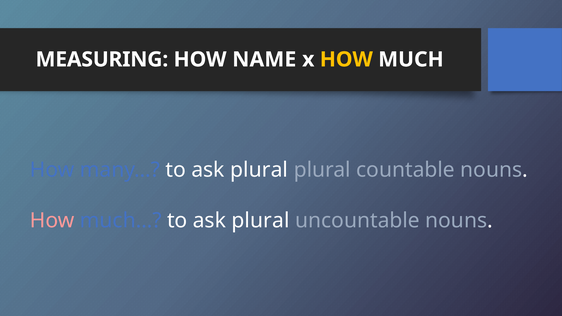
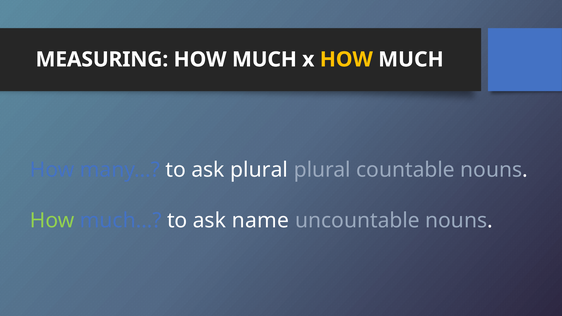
NAME at (264, 59): NAME -> MUCH
How at (52, 221) colour: pink -> light green
much… to ask plural: plural -> name
